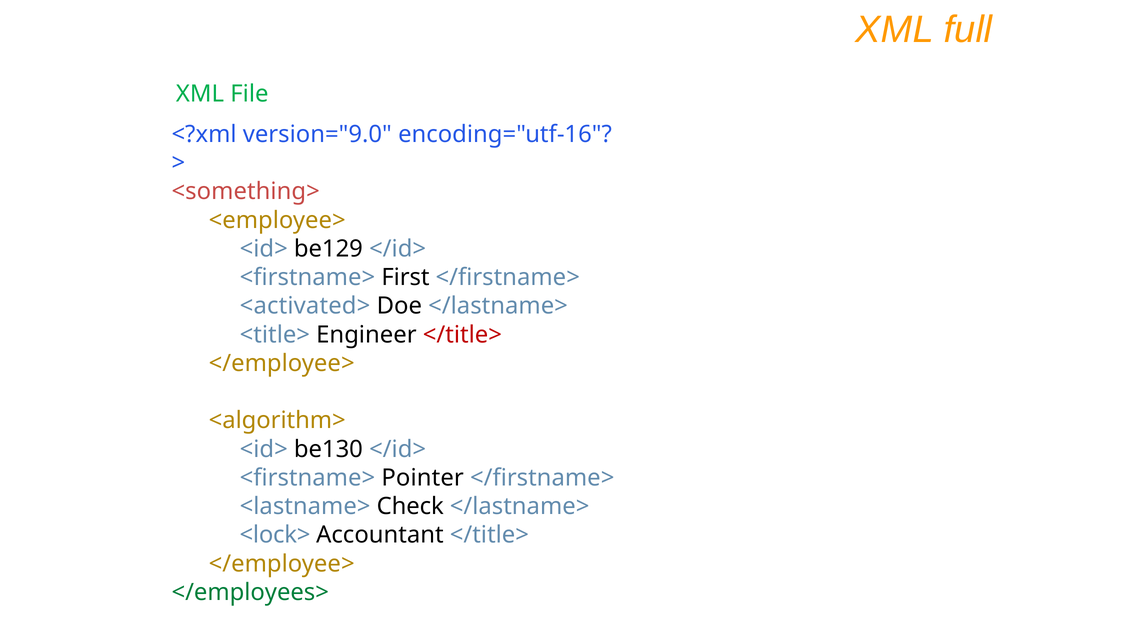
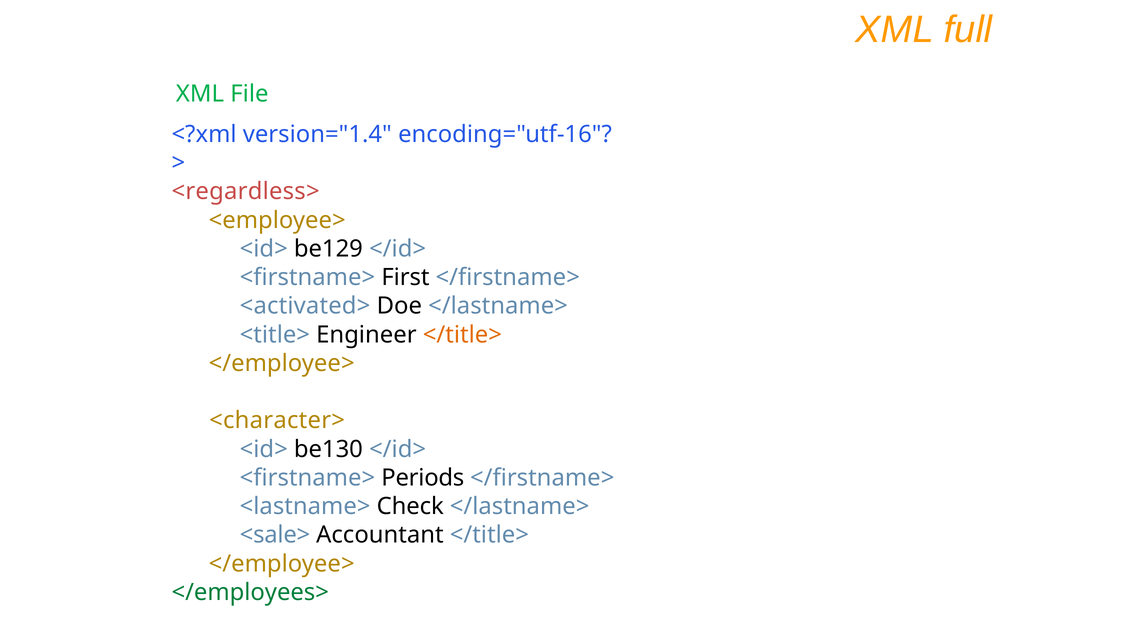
version="9.0: version="9.0 -> version="1.4
<something>: <something> -> <regardless>
</title> at (462, 334) colour: red -> orange
<algorithm>: <algorithm> -> <character>
Pointer: Pointer -> Periods
<lock>: <lock> -> <sale>
